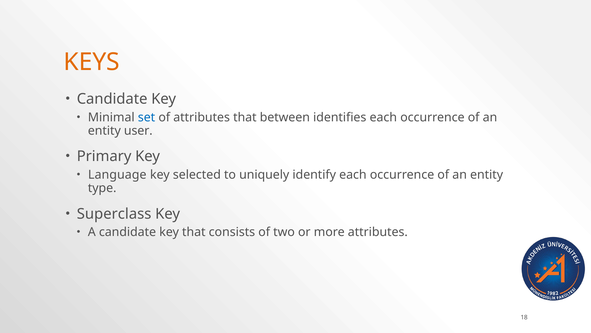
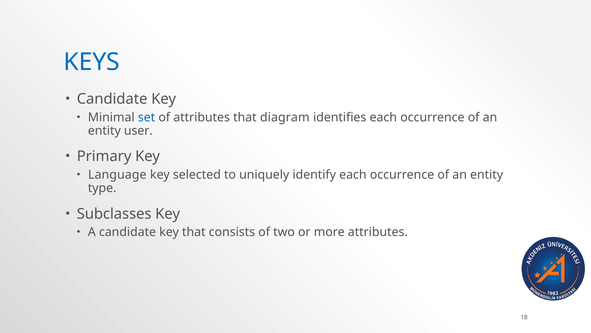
KEYS colour: orange -> blue
between: between -> diagram
Superclass: Superclass -> Subclasses
